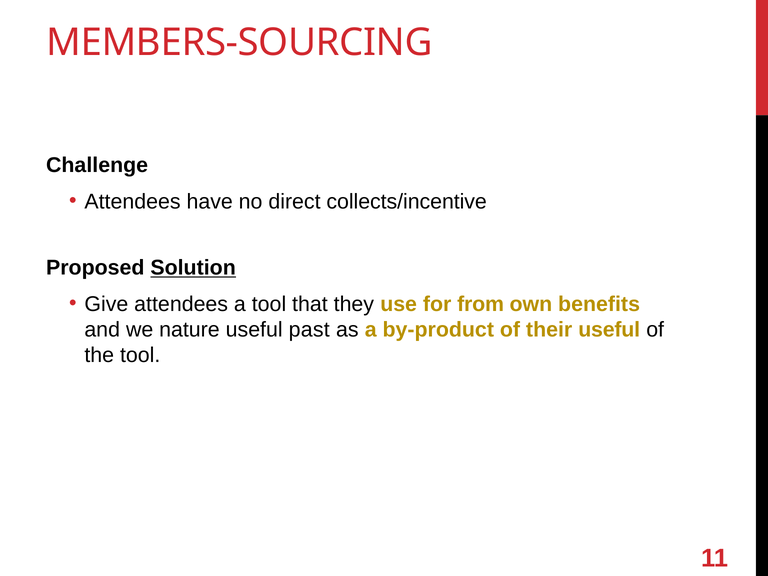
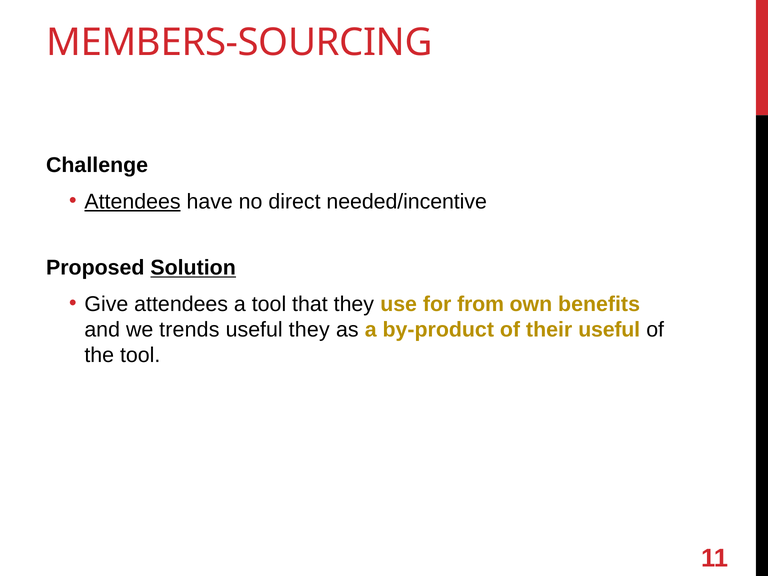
Attendees at (133, 202) underline: none -> present
collects/incentive: collects/incentive -> needed/incentive
nature: nature -> trends
useful past: past -> they
